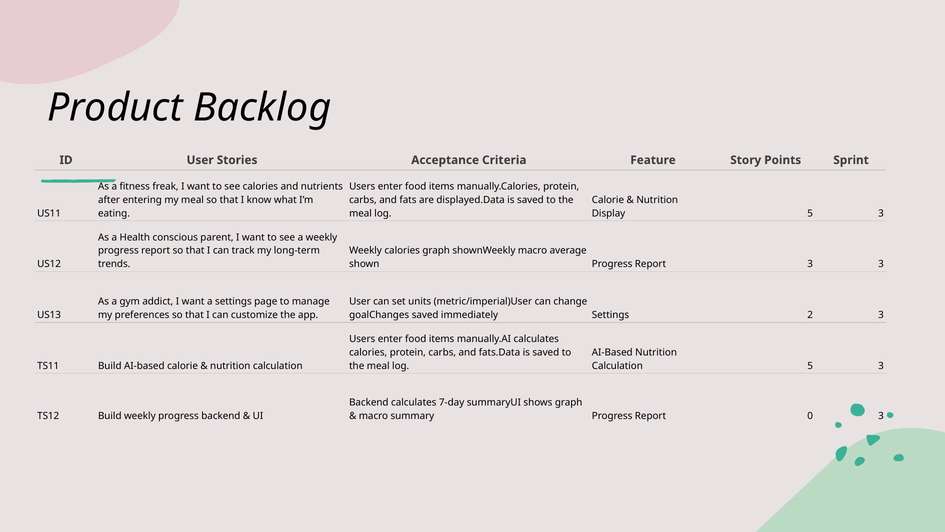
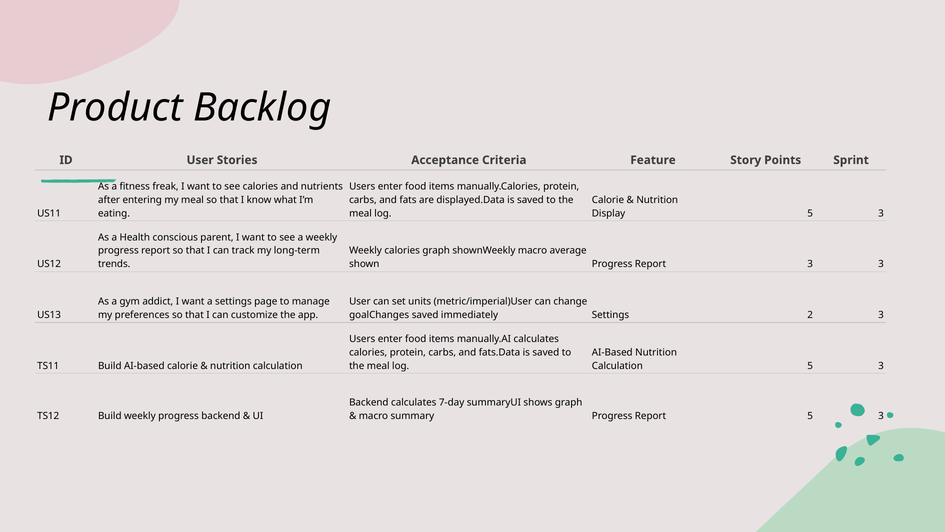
Report 0: 0 -> 5
